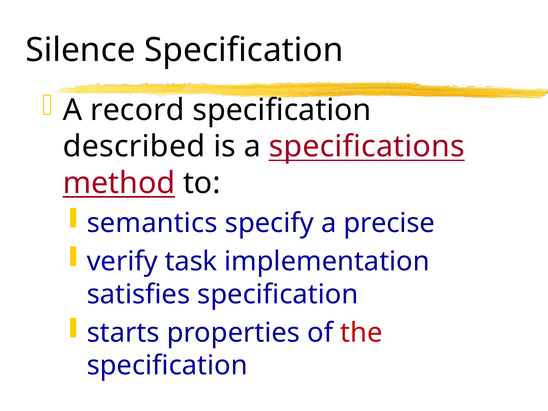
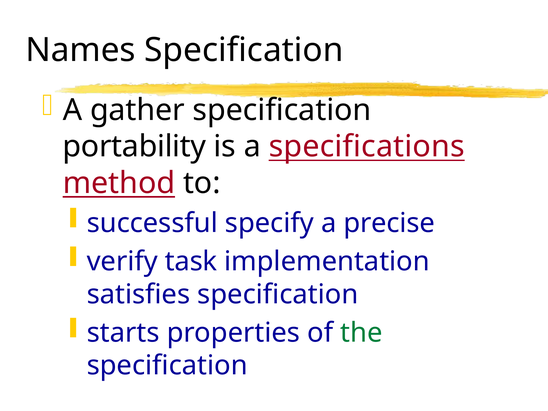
Silence: Silence -> Names
record: record -> gather
described: described -> portability
semantics: semantics -> successful
the colour: red -> green
